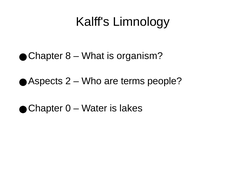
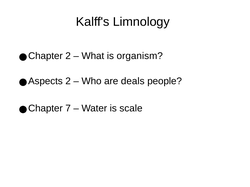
Chapter 8: 8 -> 2
terms: terms -> deals
0: 0 -> 7
lakes: lakes -> scale
